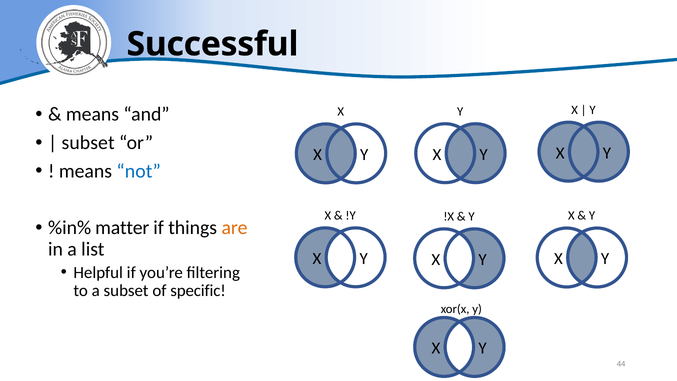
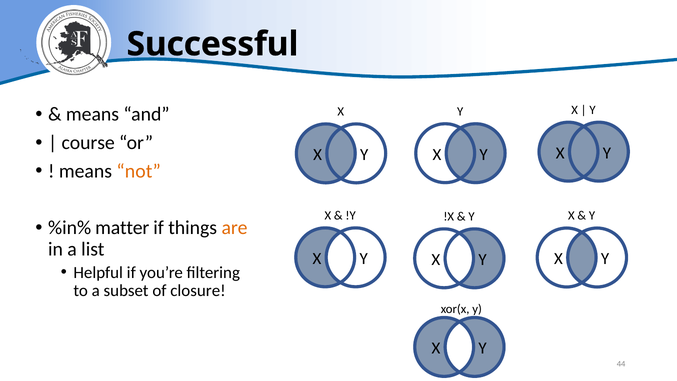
subset at (88, 143): subset -> course
not colour: blue -> orange
specific: specific -> closure
